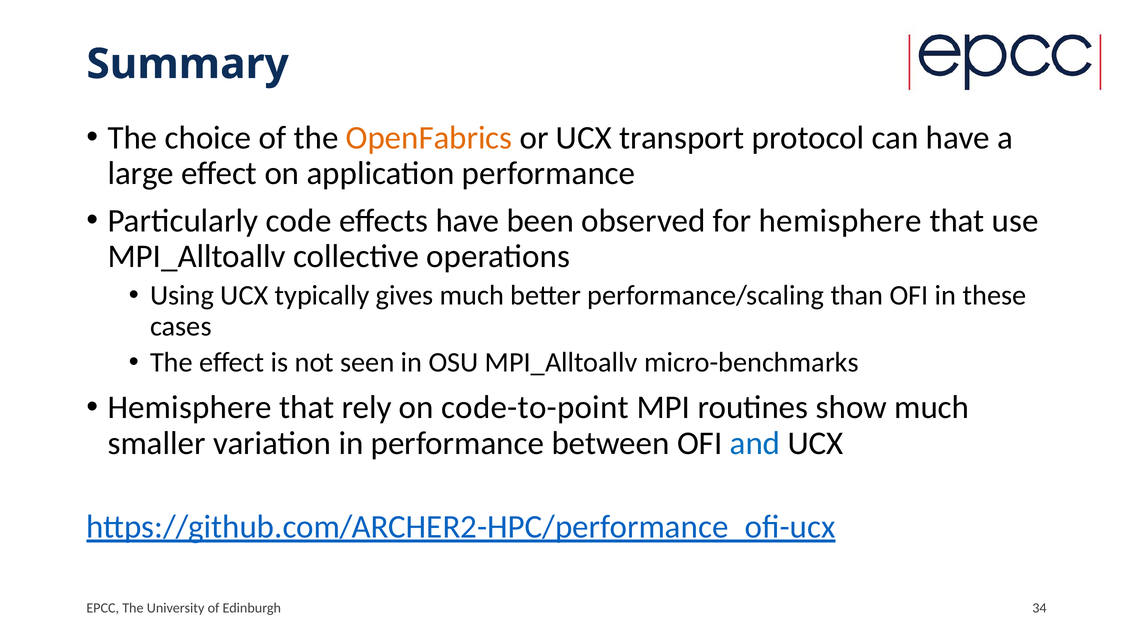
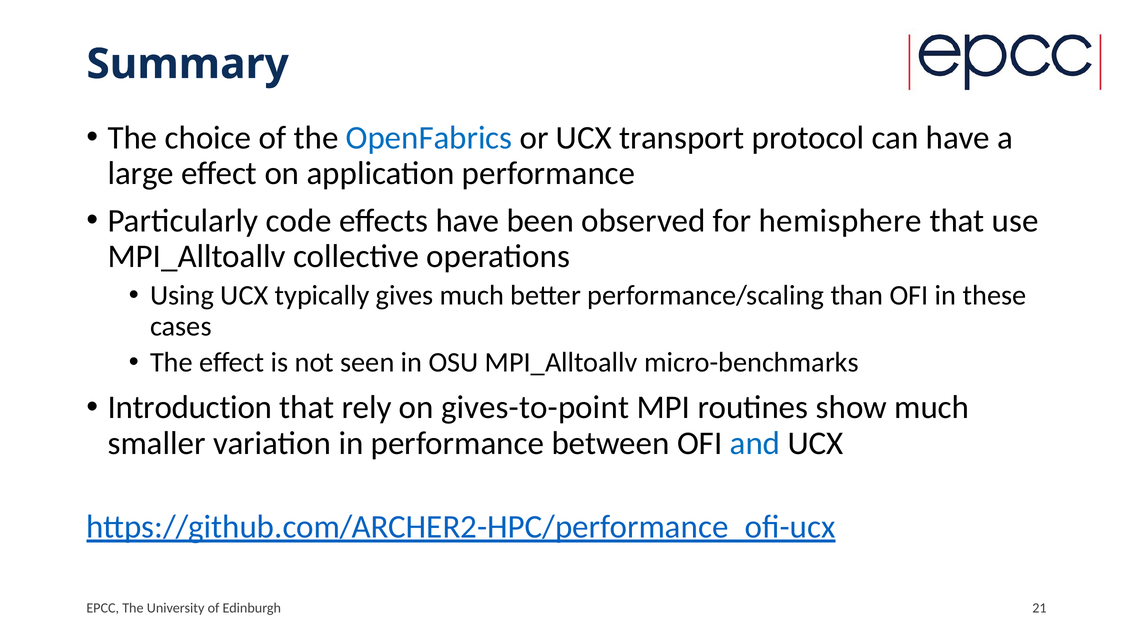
OpenFabrics colour: orange -> blue
Hemisphere at (190, 408): Hemisphere -> Introduction
code-to-point: code-to-point -> gives-to-point
34: 34 -> 21
